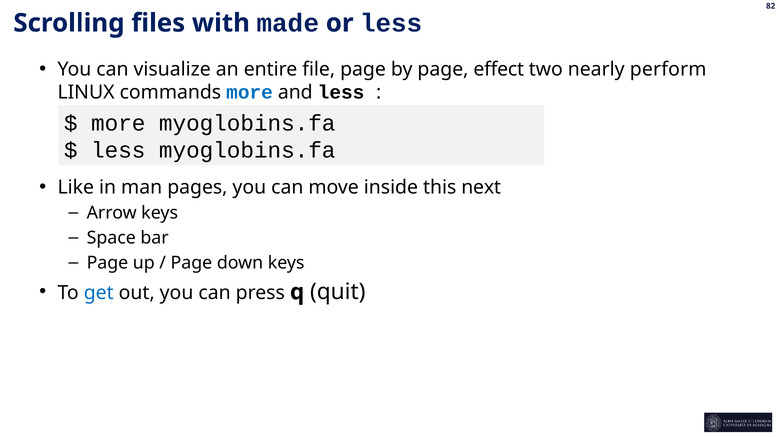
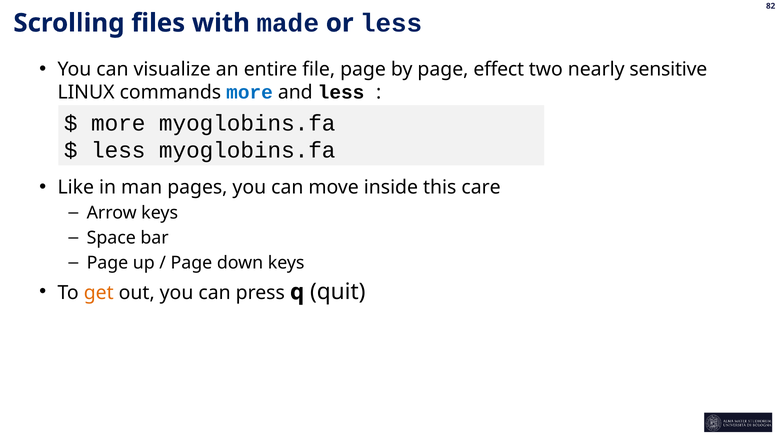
perform: perform -> sensitive
next: next -> care
get colour: blue -> orange
